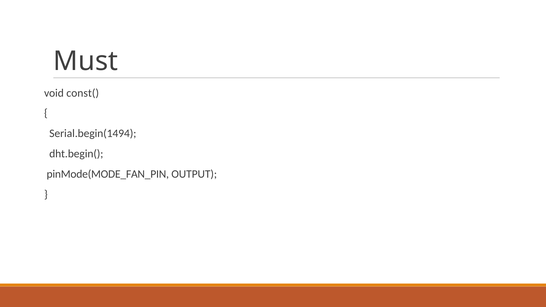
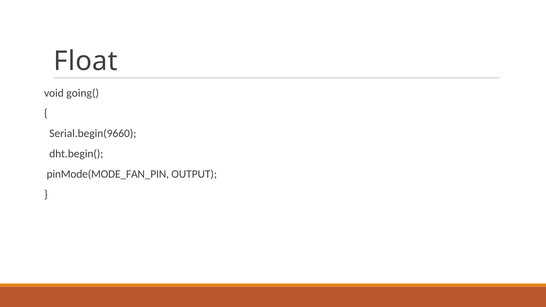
Must: Must -> Float
const(: const( -> going(
Serial.begin(1494: Serial.begin(1494 -> Serial.begin(9660
